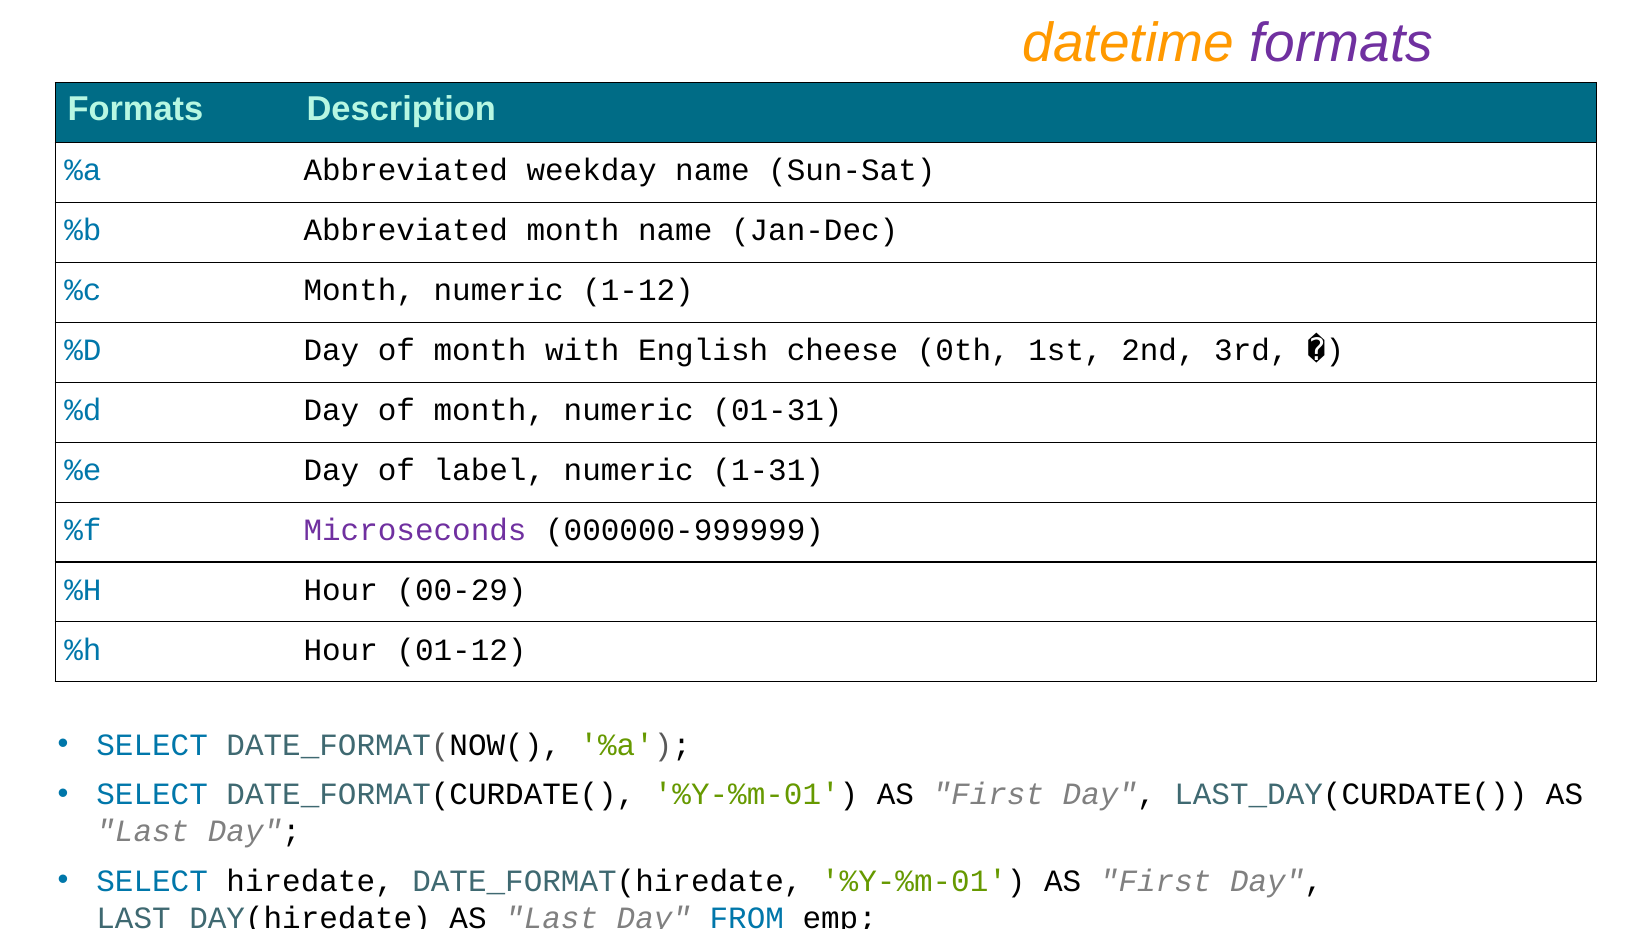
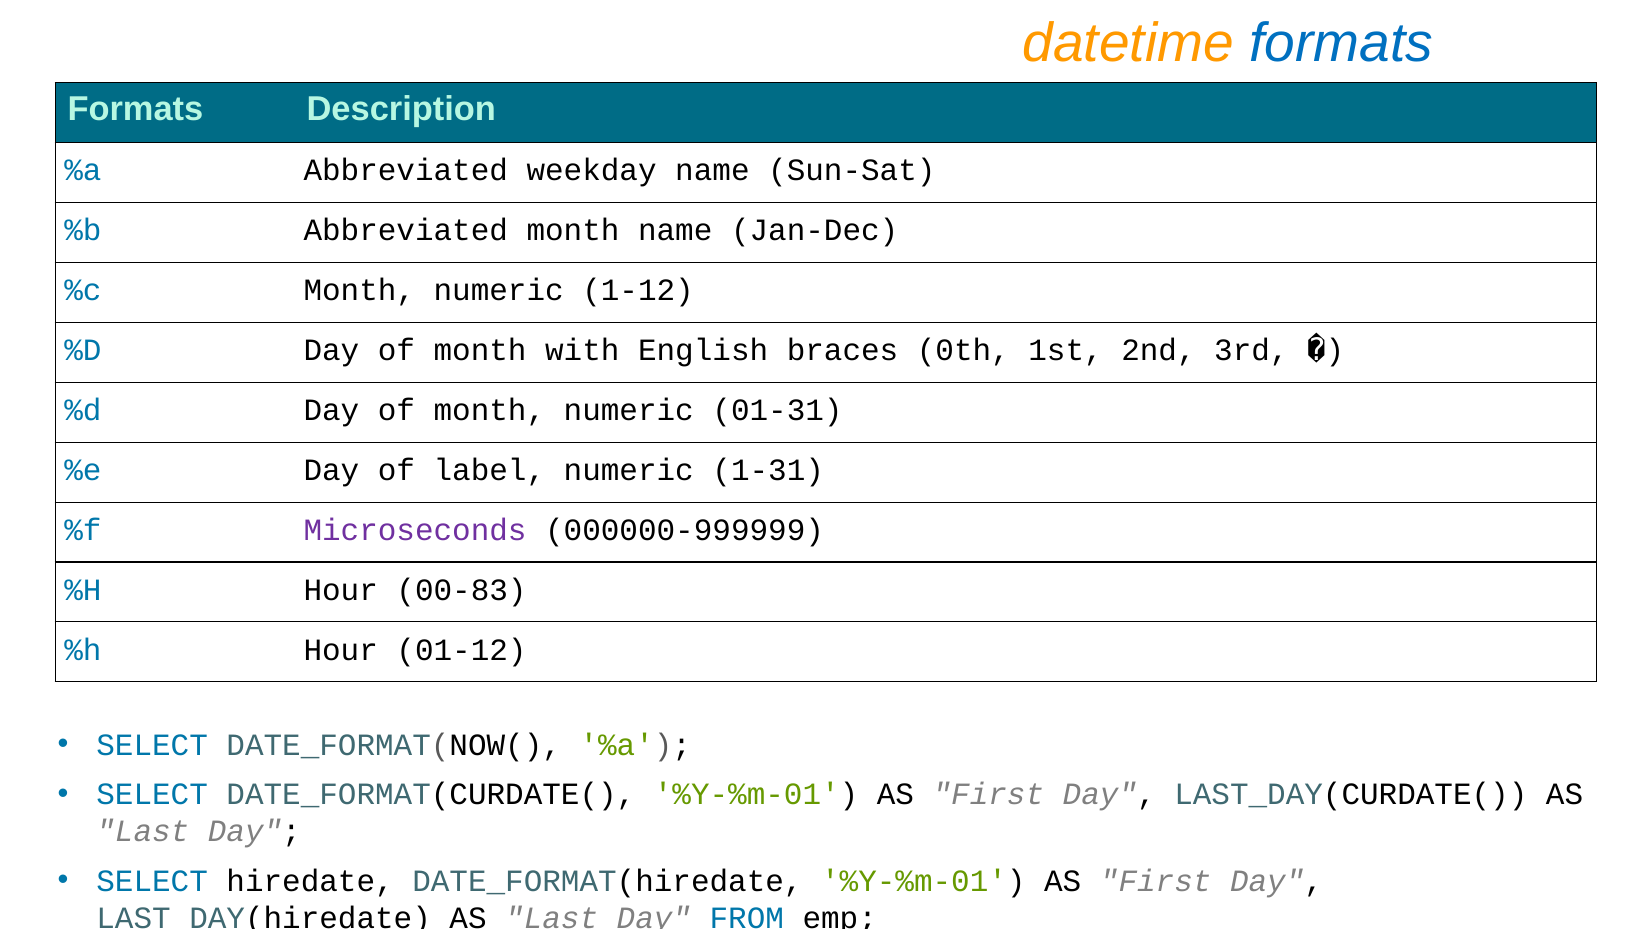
formats at (1341, 43) colour: purple -> blue
cheese: cheese -> braces
00-29: 00-29 -> 00-83
